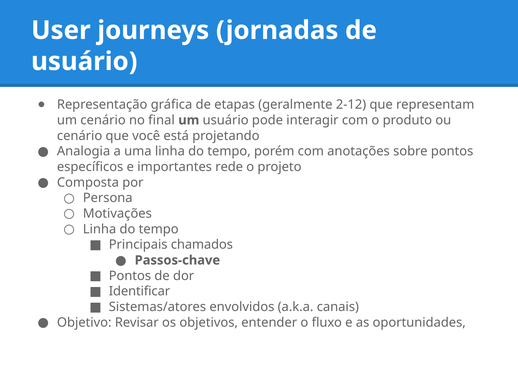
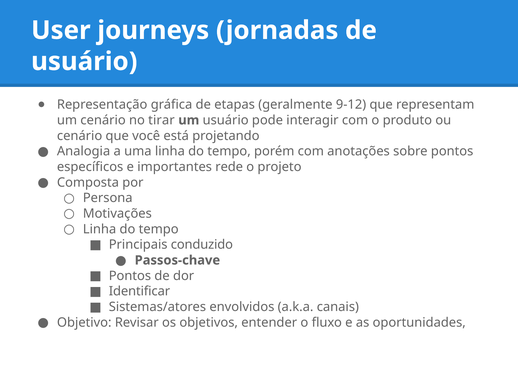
2-12: 2-12 -> 9-12
final: final -> tirar
chamados: chamados -> conduzido
